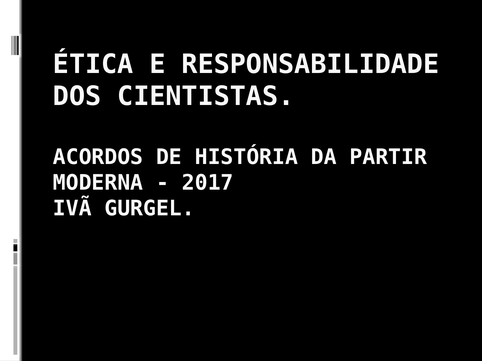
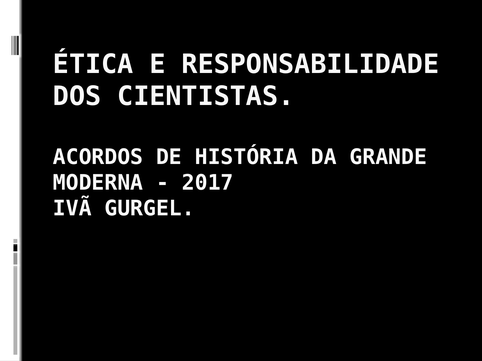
PARTIR: PARTIR -> GRANDE
